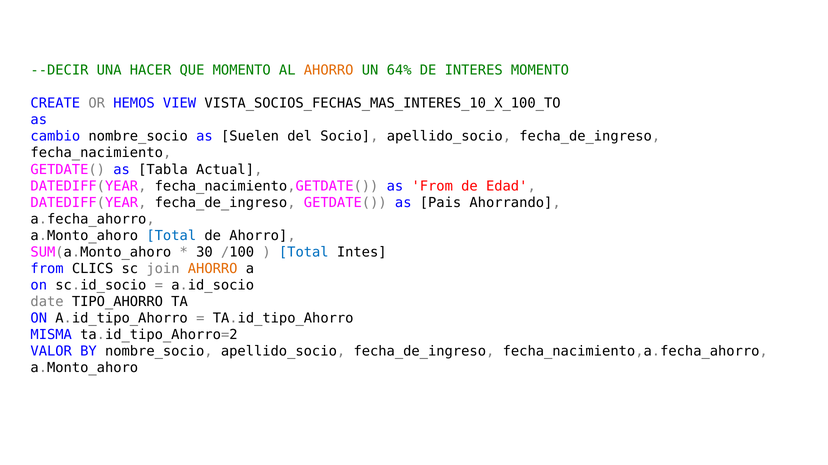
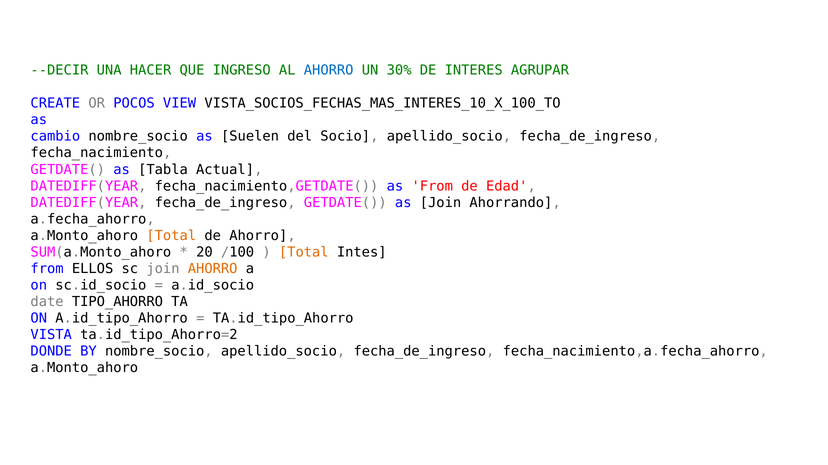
QUE MOMENTO: MOMENTO -> INGRESO
AHORRO at (329, 70) colour: orange -> blue
64%: 64% -> 30%
INTERES MOMENTO: MOMENTO -> AGRUPAR
HEMOS: HEMOS -> POCOS
as Pais: Pais -> Join
Total at (171, 236) colour: blue -> orange
30: 30 -> 20
Total at (304, 253) colour: blue -> orange
CLICS: CLICS -> ELLOS
MISMA: MISMA -> VISTA
VALOR: VALOR -> DONDE
